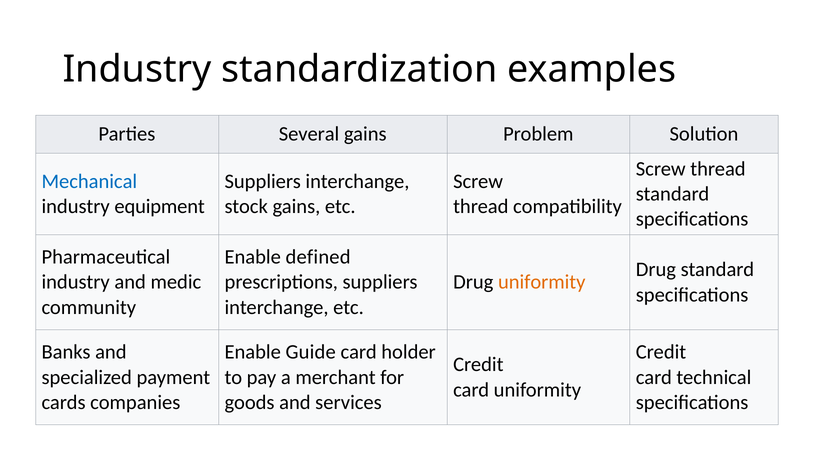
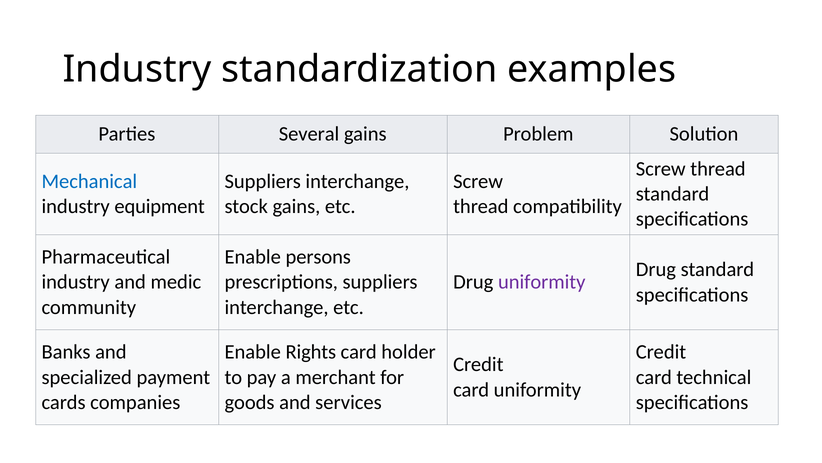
defined: defined -> persons
uniformity at (542, 282) colour: orange -> purple
Guide: Guide -> Rights
